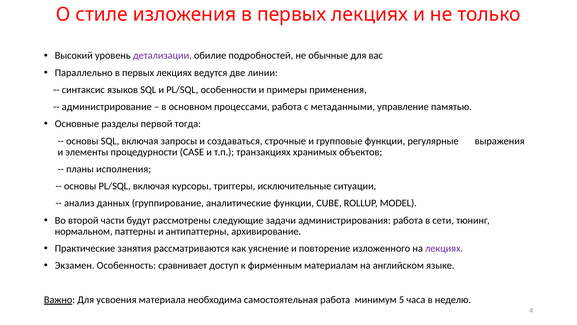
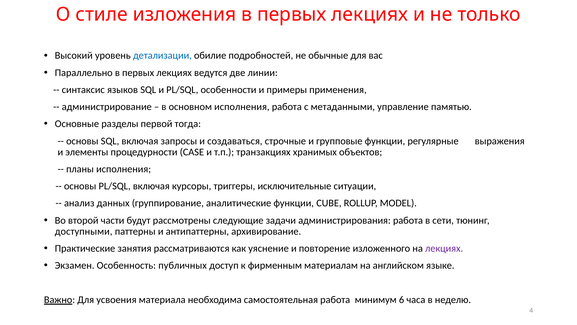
детализации colour: purple -> blue
основном процессами: процессами -> исполнения
нормальном: нормальном -> доступными
сравнивает: сравнивает -> публичных
5: 5 -> 6
